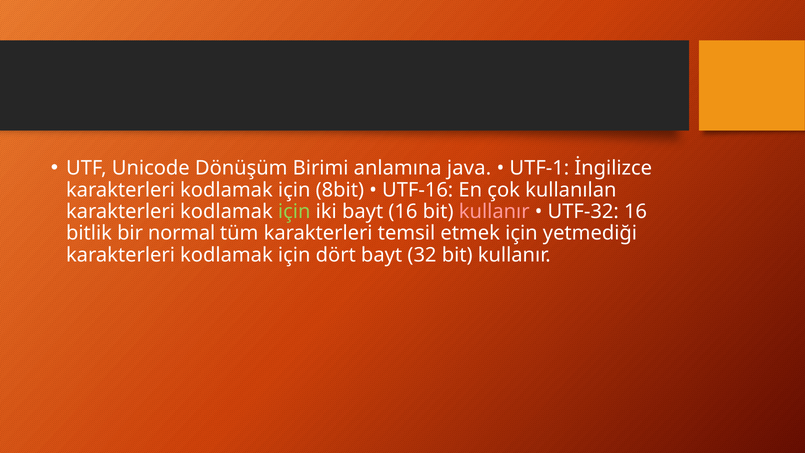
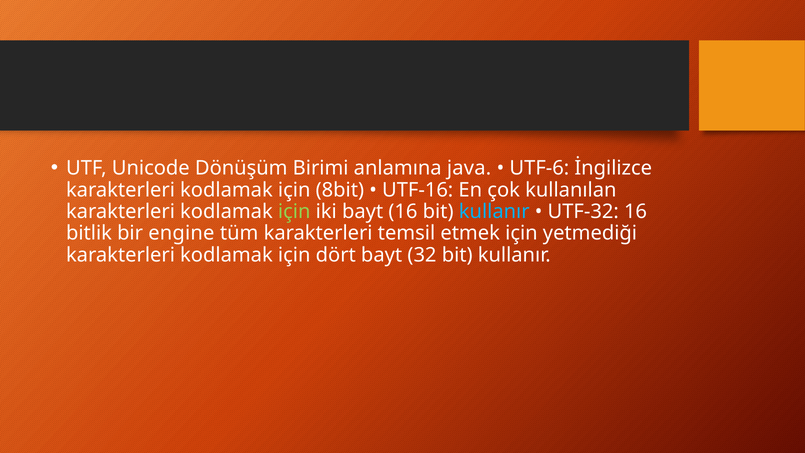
UTF-1: UTF-1 -> UTF-6
kullanır at (494, 212) colour: pink -> light blue
normal: normal -> engine
